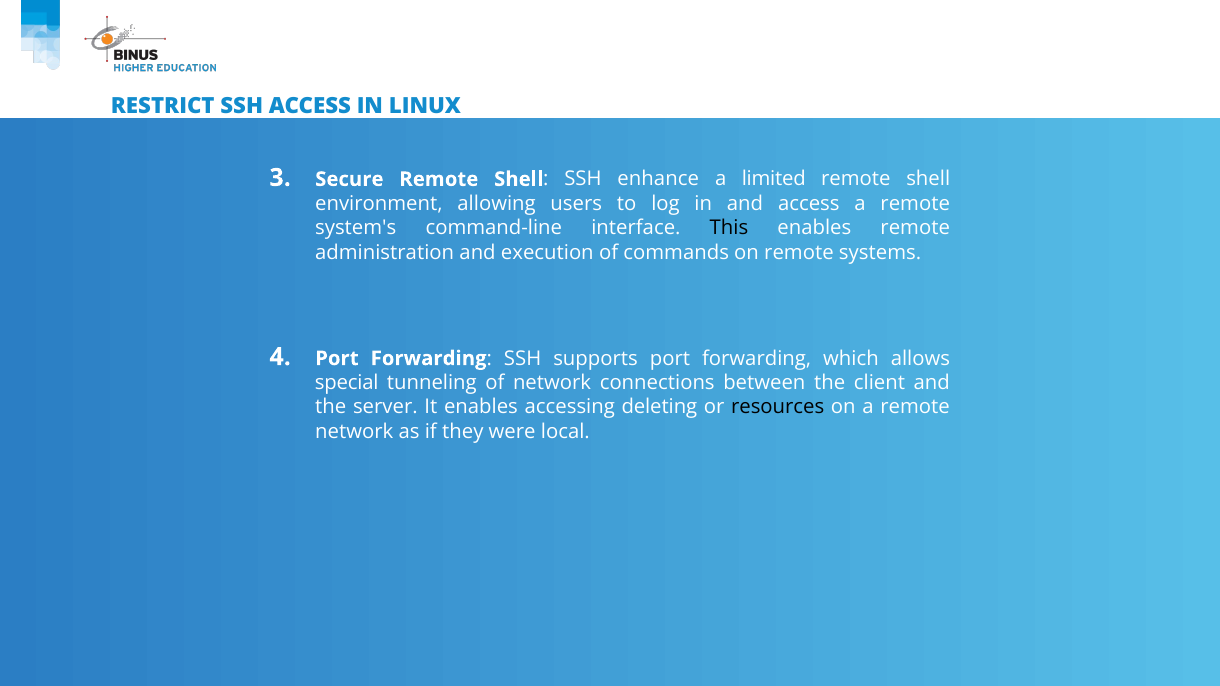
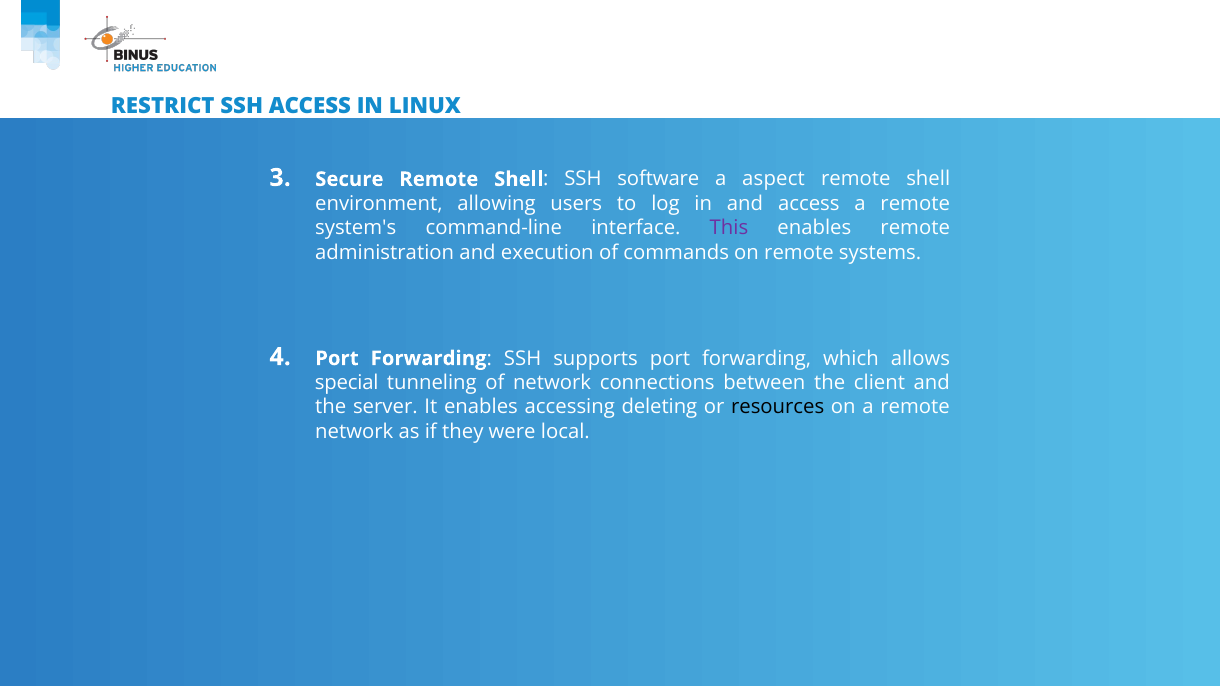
enhance: enhance -> software
limited: limited -> aspect
This colour: black -> purple
